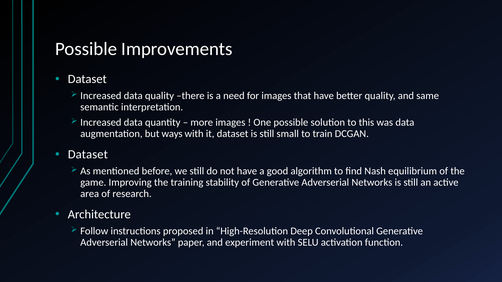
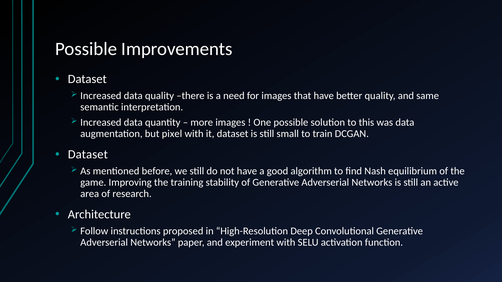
ways: ways -> pixel
